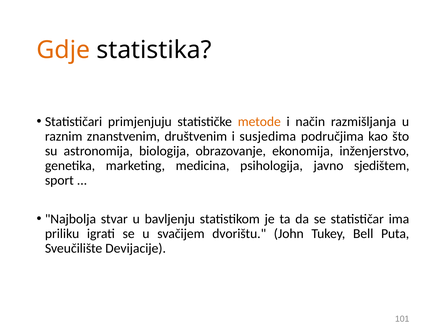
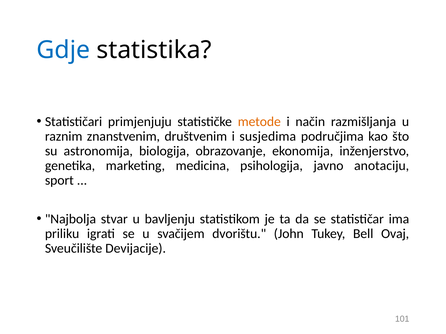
Gdje colour: orange -> blue
sjedištem: sjedištem -> anotaciju
Puta: Puta -> Ovaj
